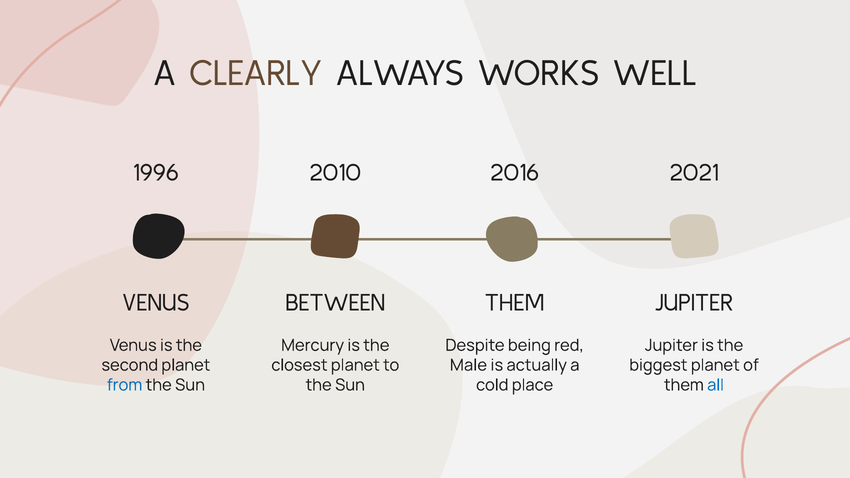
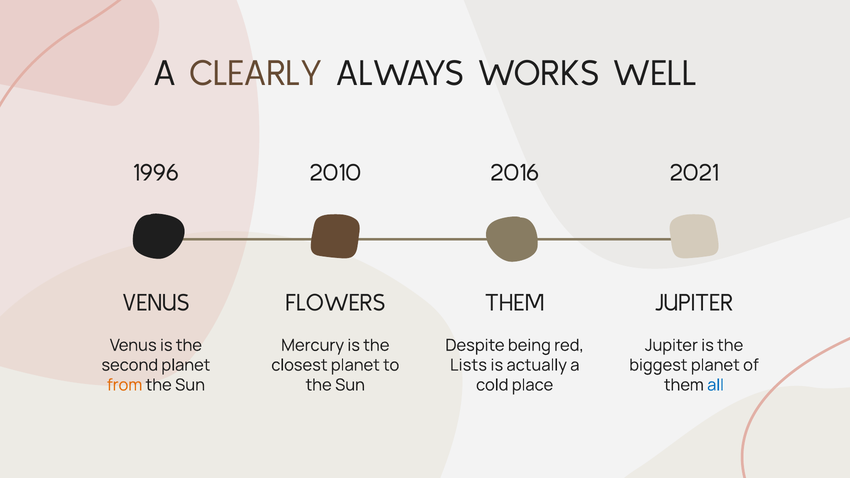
BETWEEN: BETWEEN -> FLOWERS
Male: Male -> Lists
from colour: blue -> orange
